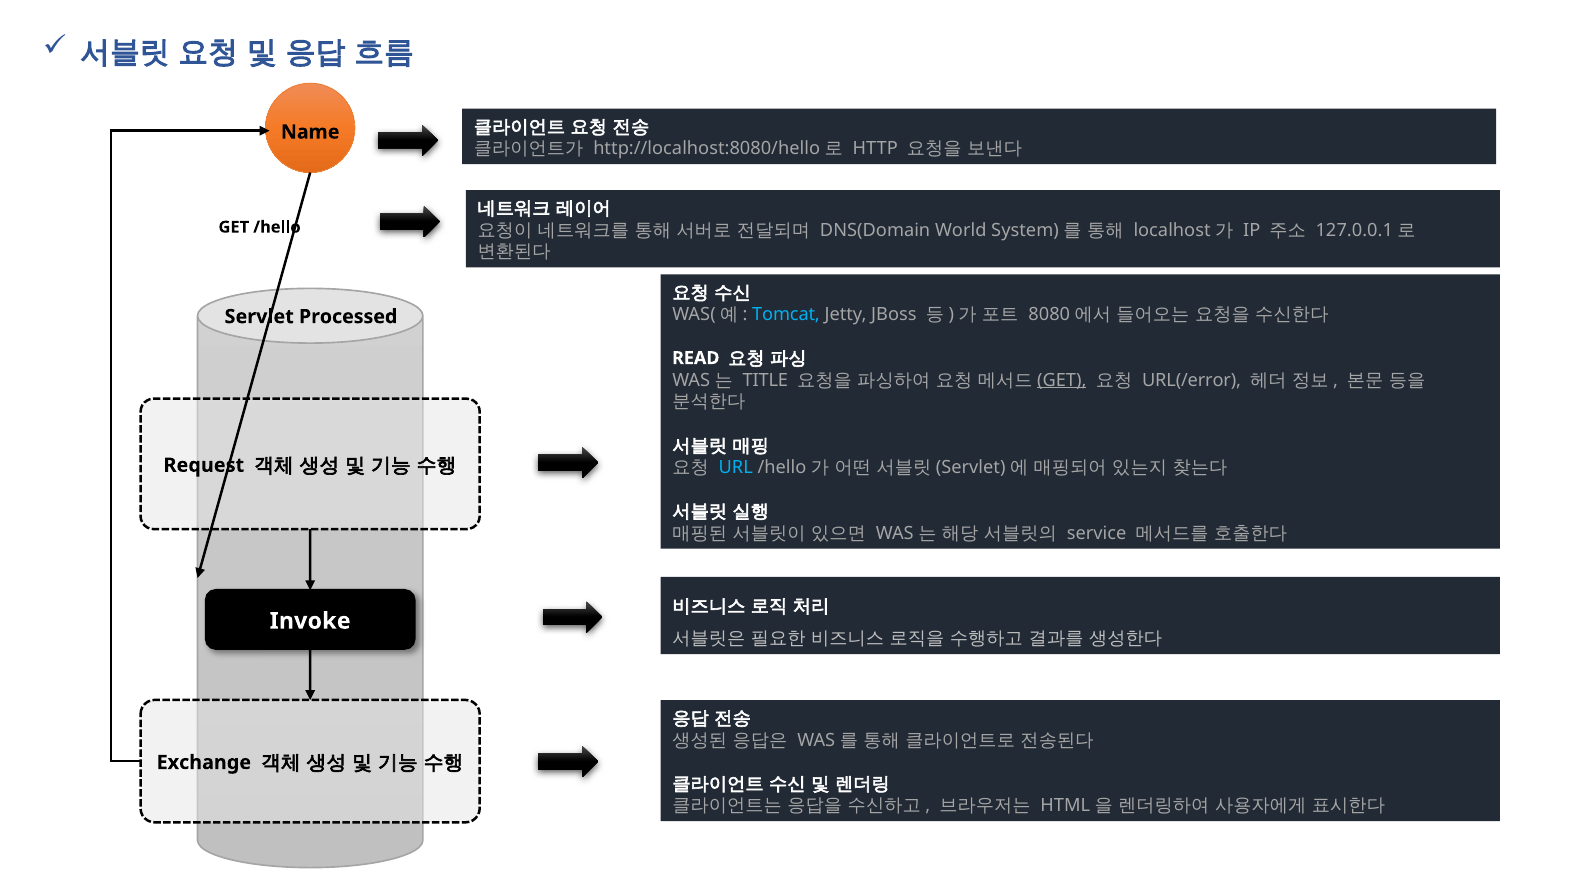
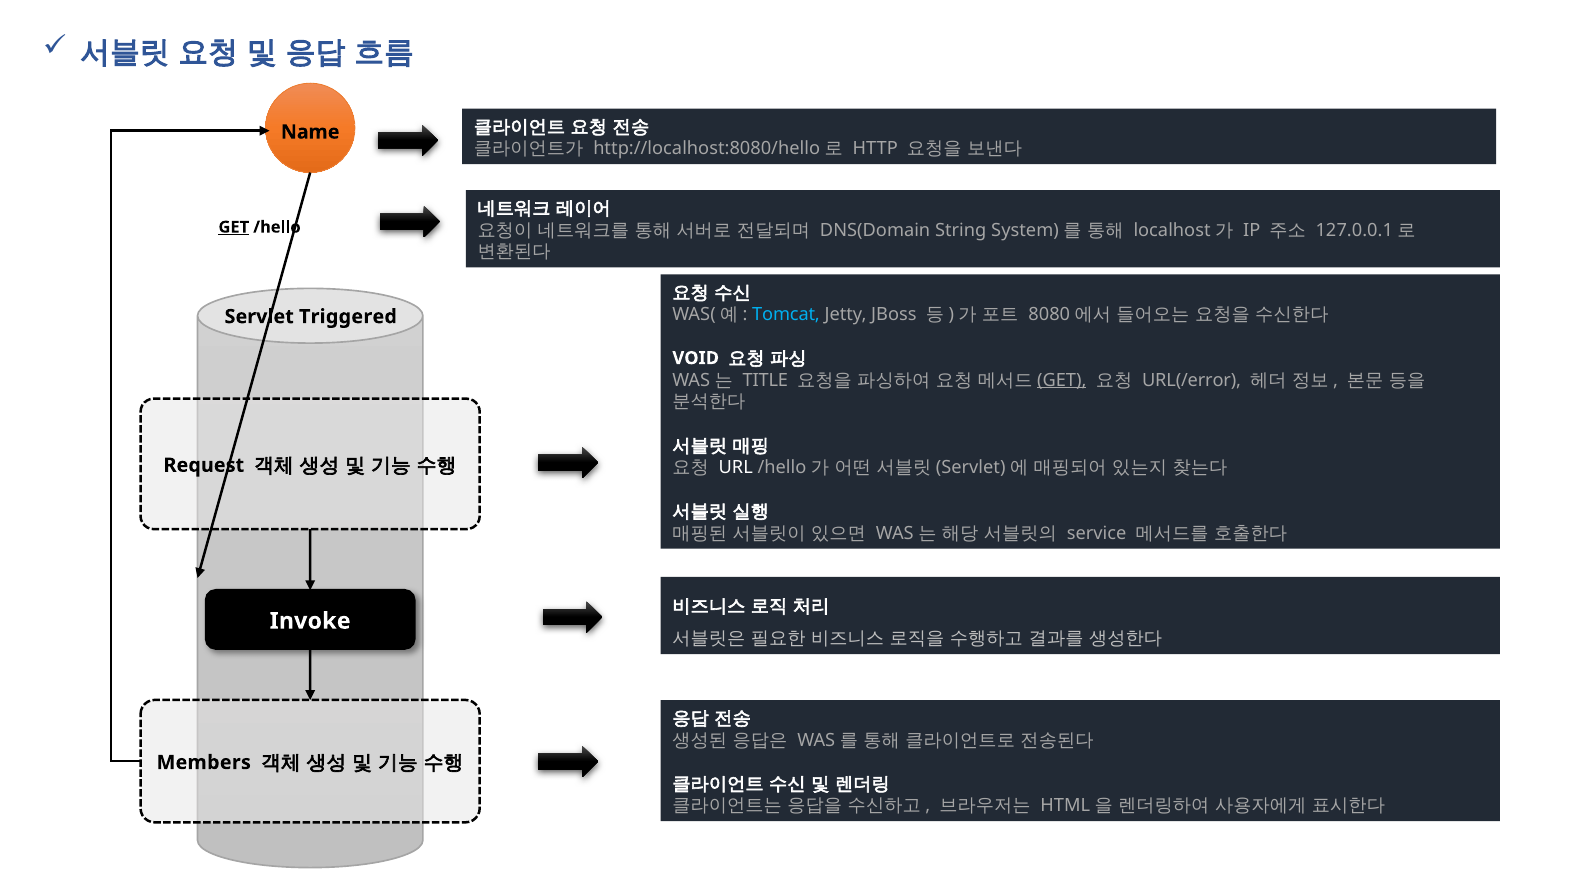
World: World -> String
GET at (234, 227) underline: none -> present
Processed: Processed -> Triggered
READ: READ -> VOID
URL colour: light blue -> white
Exchange: Exchange -> Members
